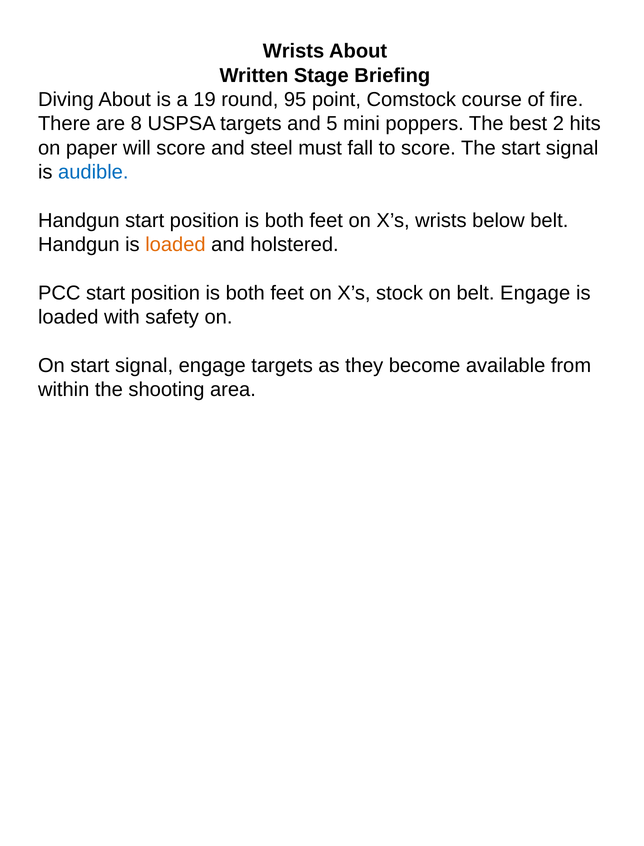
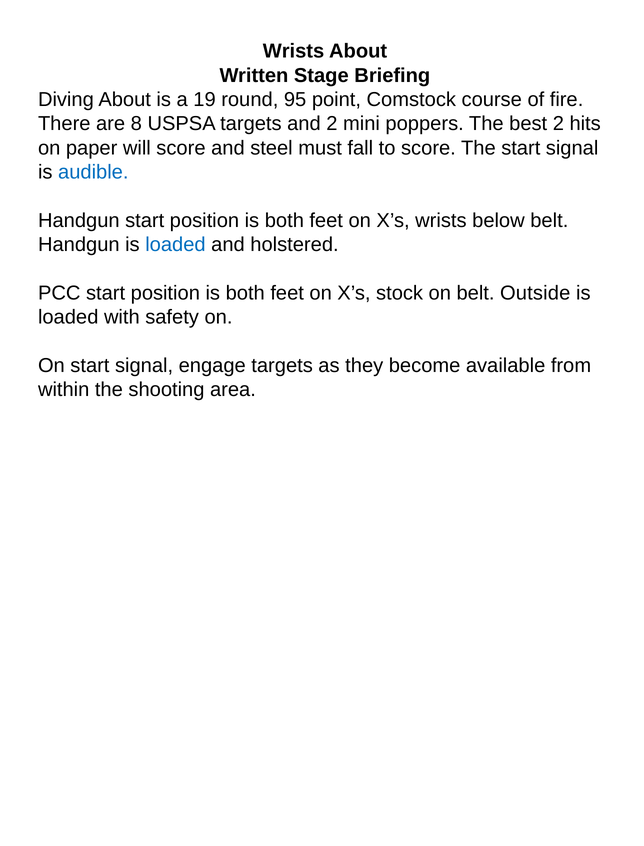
and 5: 5 -> 2
loaded at (175, 244) colour: orange -> blue
belt Engage: Engage -> Outside
